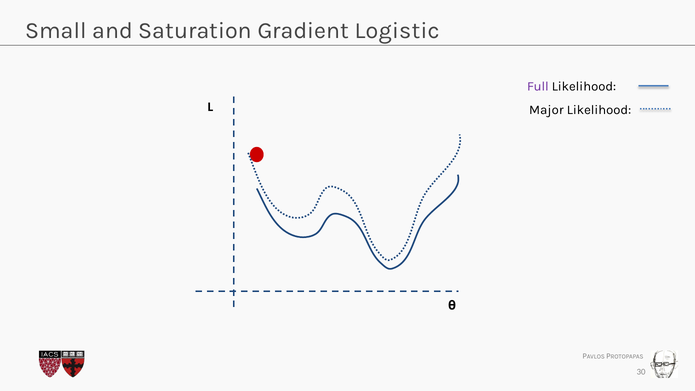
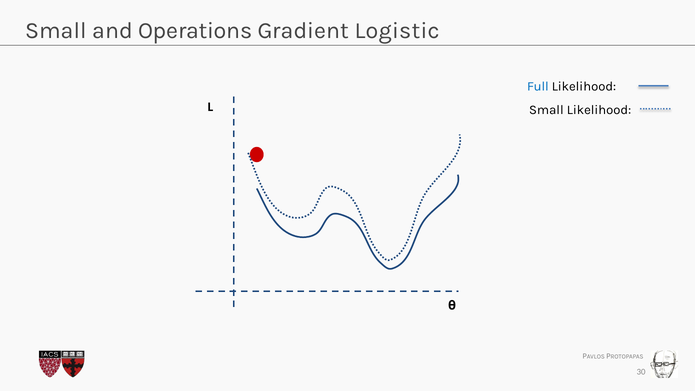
Saturation: Saturation -> Operations
Full colour: purple -> blue
Major at (546, 110): Major -> Small
